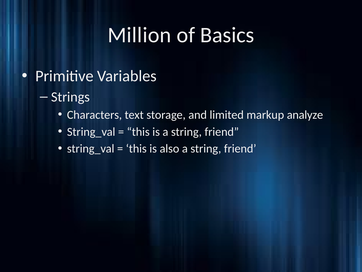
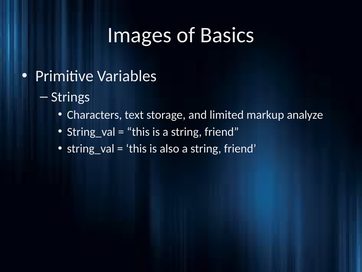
Million: Million -> Images
